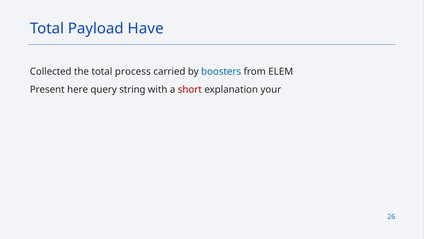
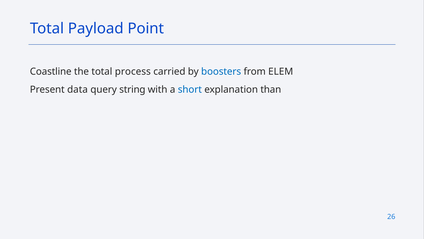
Have: Have -> Point
Collected: Collected -> Coastline
here: here -> data
short colour: red -> blue
your: your -> than
